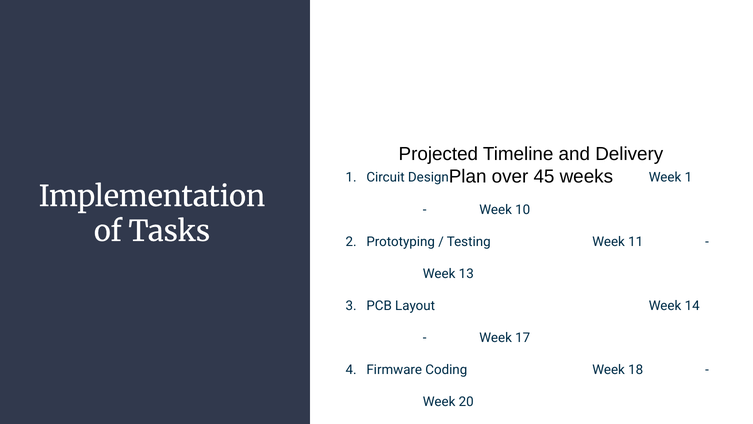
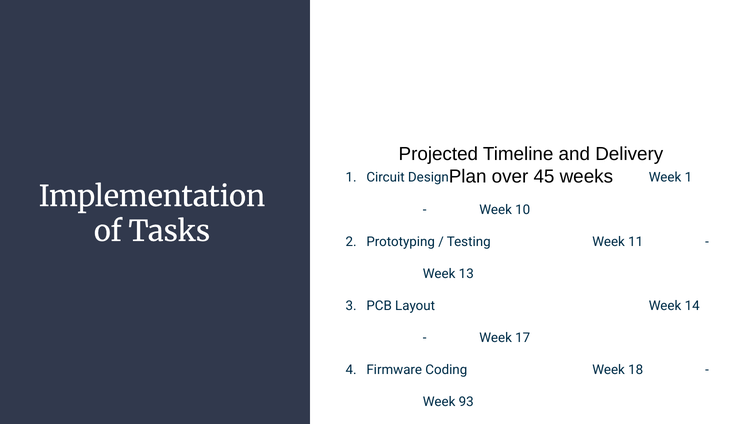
20: 20 -> 93
